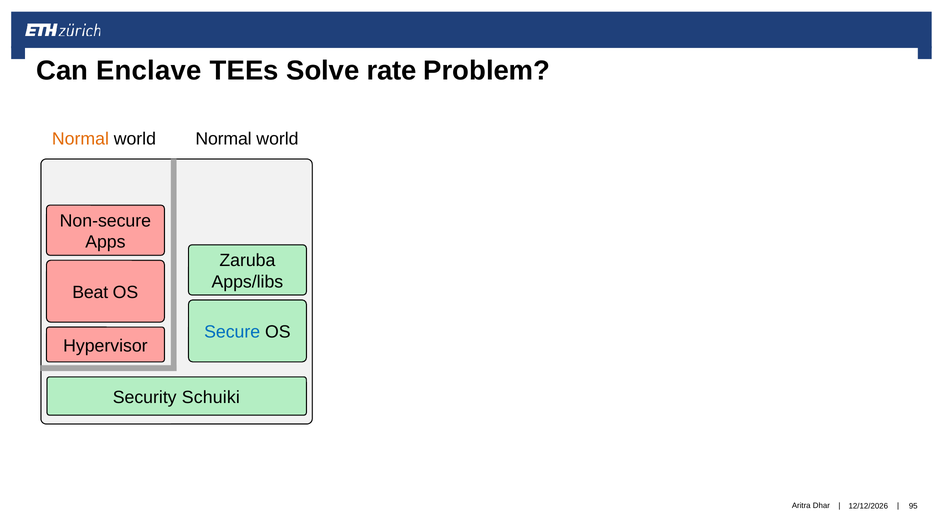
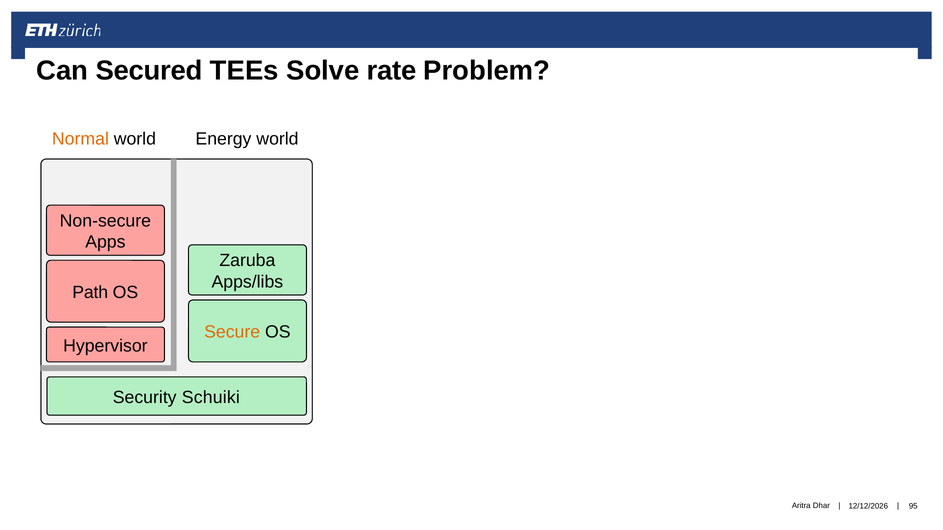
Enclave: Enclave -> Secured
world Normal: Normal -> Energy
Beat: Beat -> Path
Secure colour: blue -> orange
